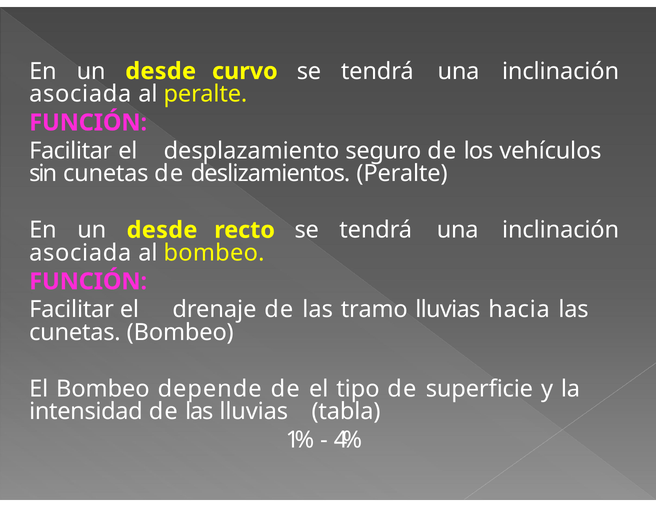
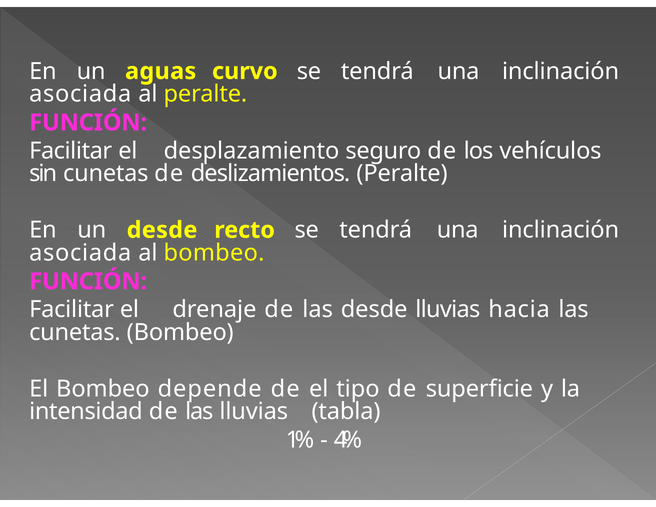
desde at (161, 71): desde -> aguas
las tramo: tramo -> desde
